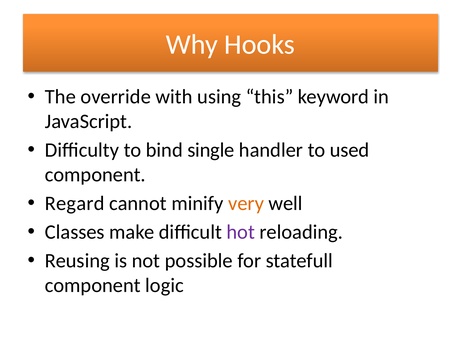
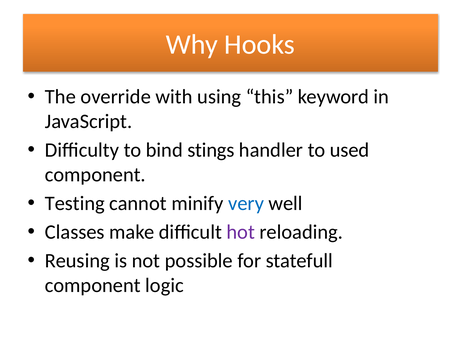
single: single -> stings
Regard: Regard -> Testing
very colour: orange -> blue
